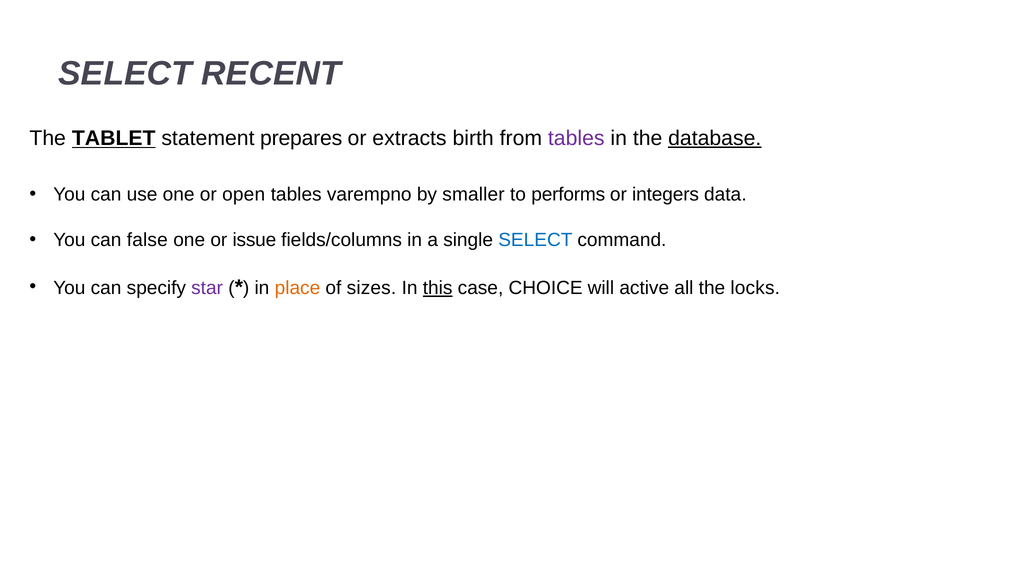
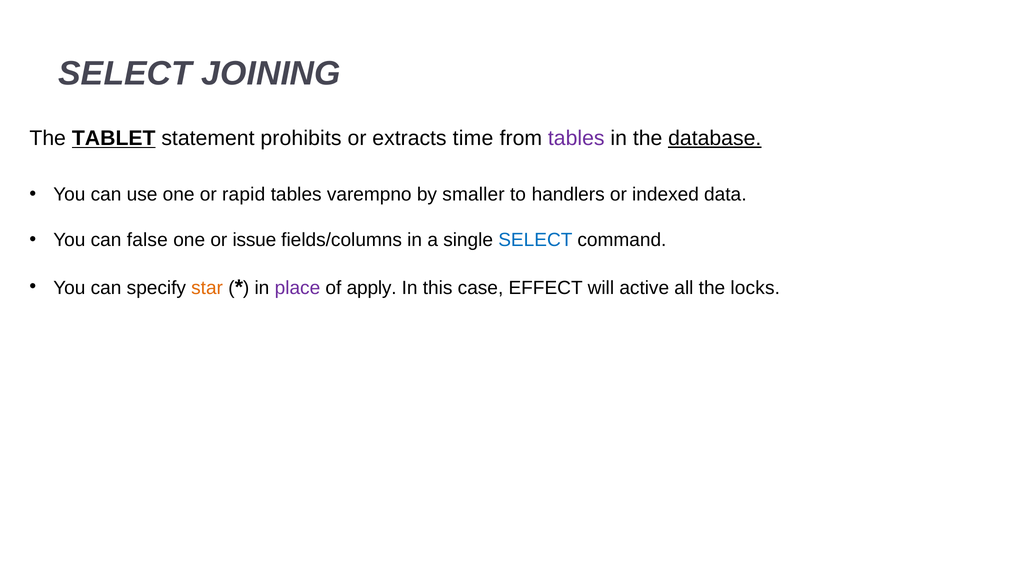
RECENT: RECENT -> JOINING
prepares: prepares -> prohibits
birth: birth -> time
open: open -> rapid
performs: performs -> handlers
integers: integers -> indexed
star colour: purple -> orange
place colour: orange -> purple
sizes: sizes -> apply
this underline: present -> none
CHOICE: CHOICE -> EFFECT
